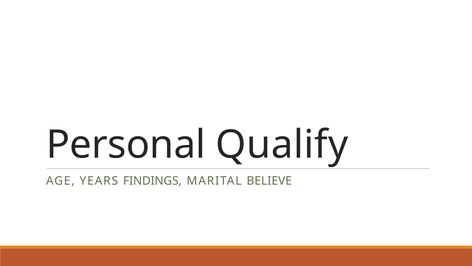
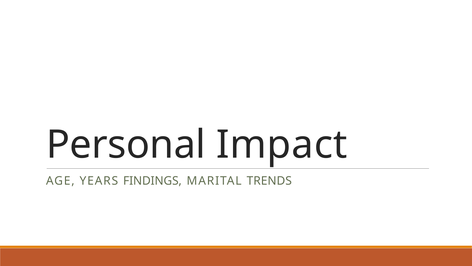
Qualify: Qualify -> Impact
BELIEVE: BELIEVE -> TRENDS
